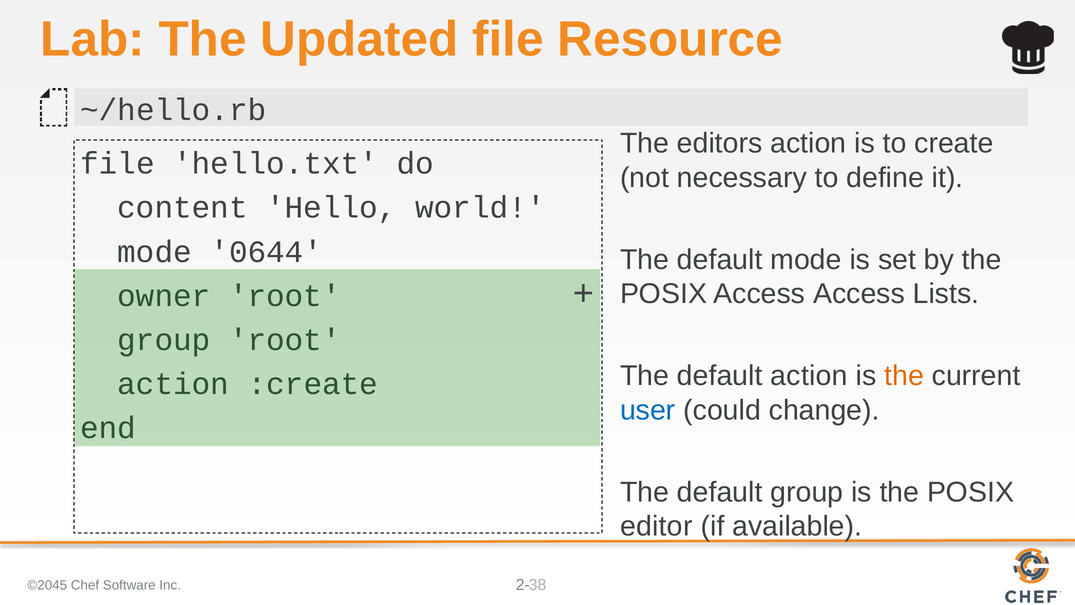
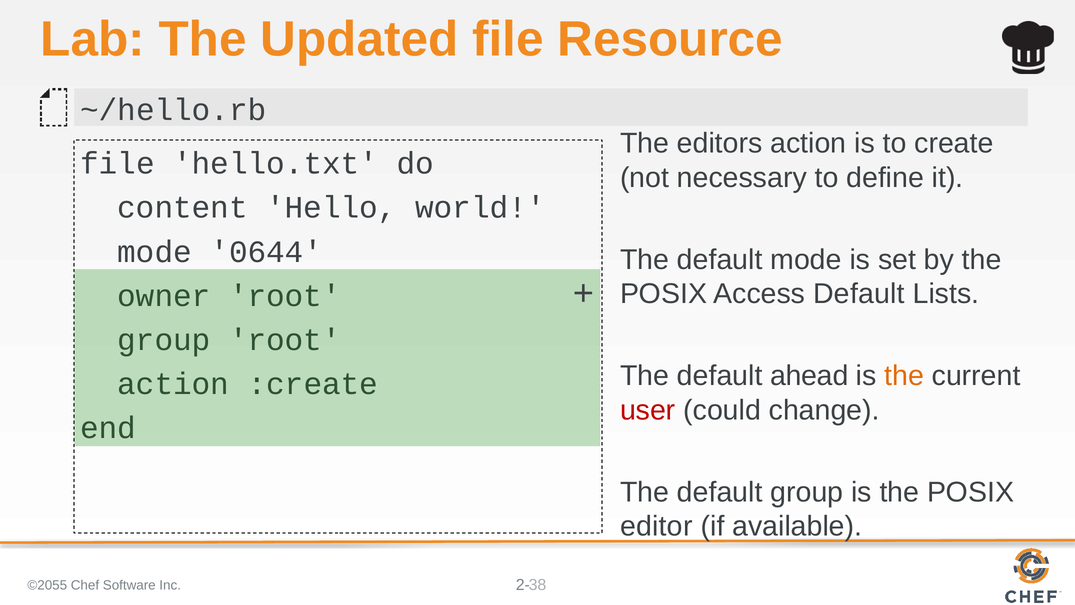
Access Access: Access -> Default
default action: action -> ahead
user colour: blue -> red
©2045: ©2045 -> ©2055
